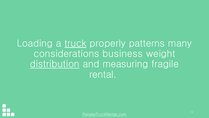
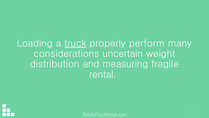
patterns: patterns -> perform
business: business -> uncertain
distribution underline: present -> none
